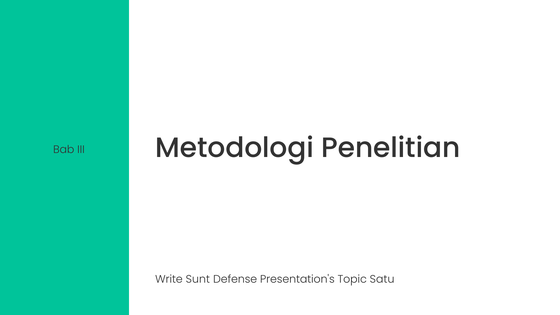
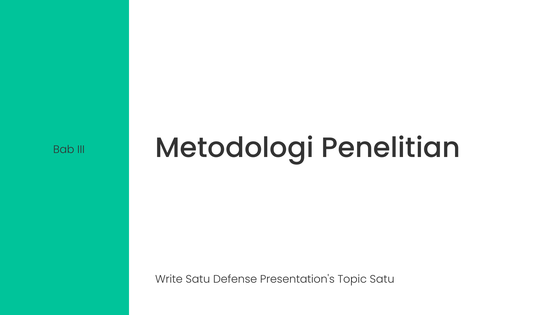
Write Sunt: Sunt -> Satu
